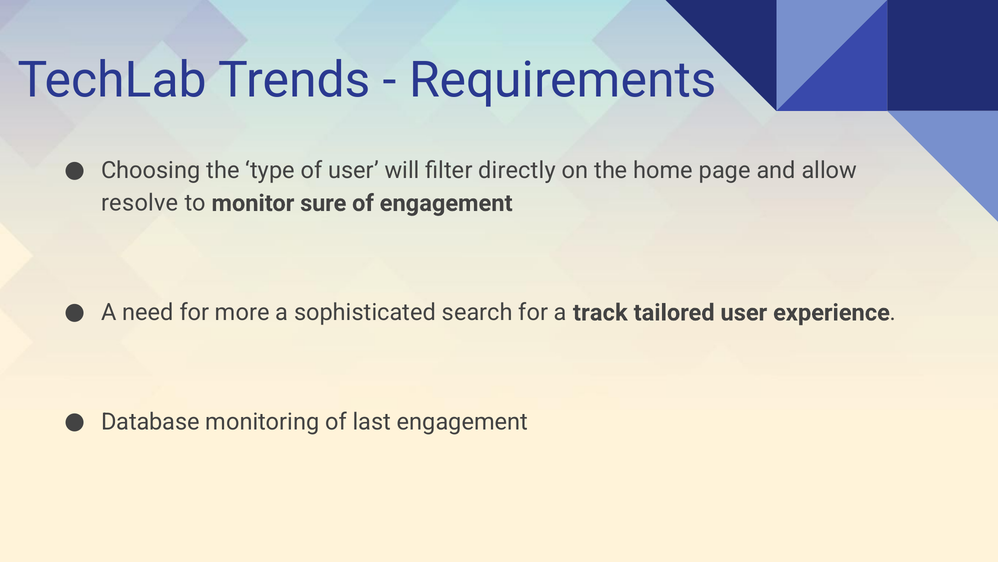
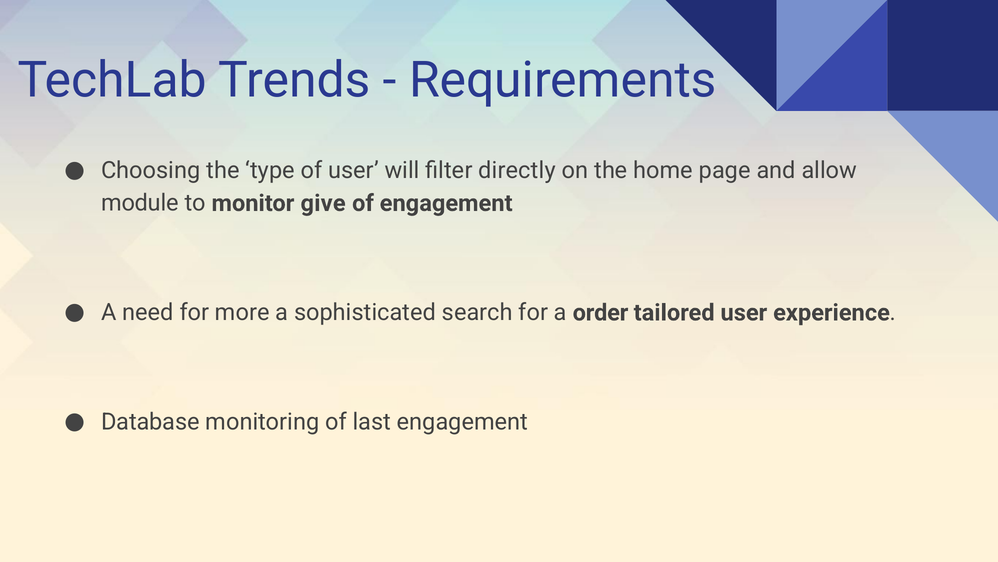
resolve: resolve -> module
sure: sure -> give
track: track -> order
